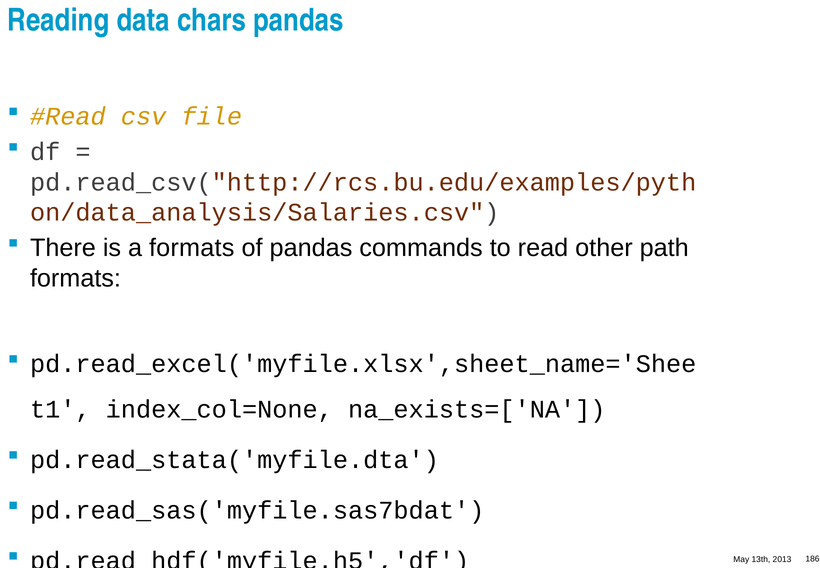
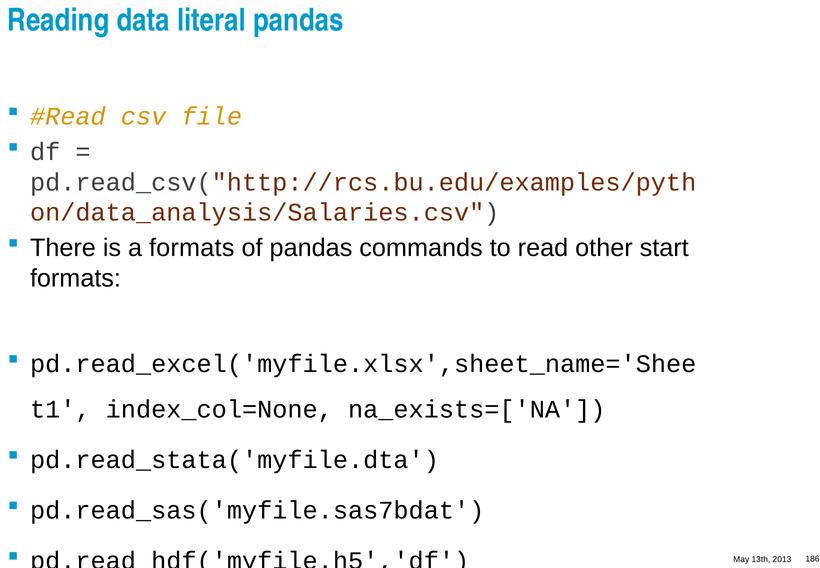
chars: chars -> literal
path: path -> start
